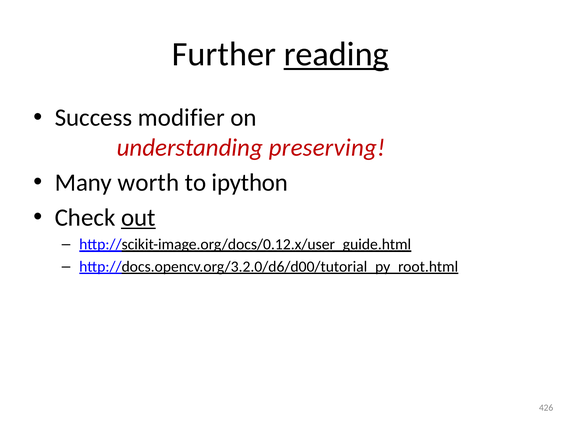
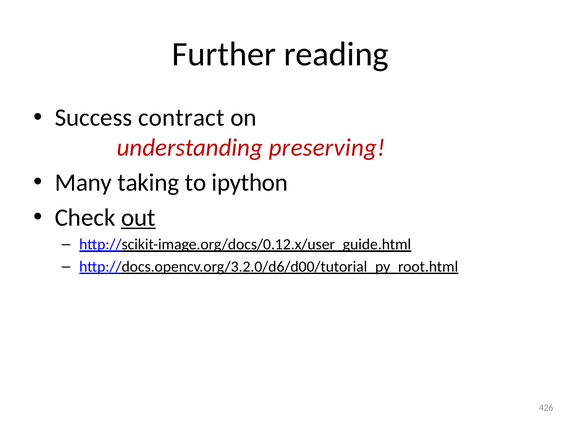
reading underline: present -> none
modifier: modifier -> contract
worth: worth -> taking
